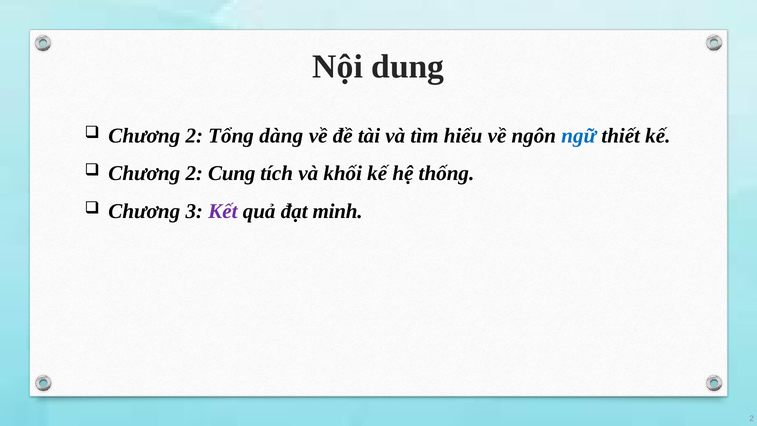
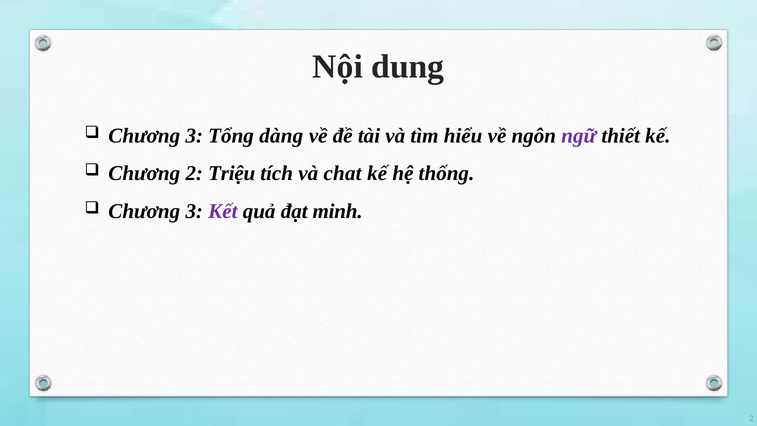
2 at (194, 136): 2 -> 3
ngữ colour: blue -> purple
Cung: Cung -> Triệu
khối: khối -> chat
